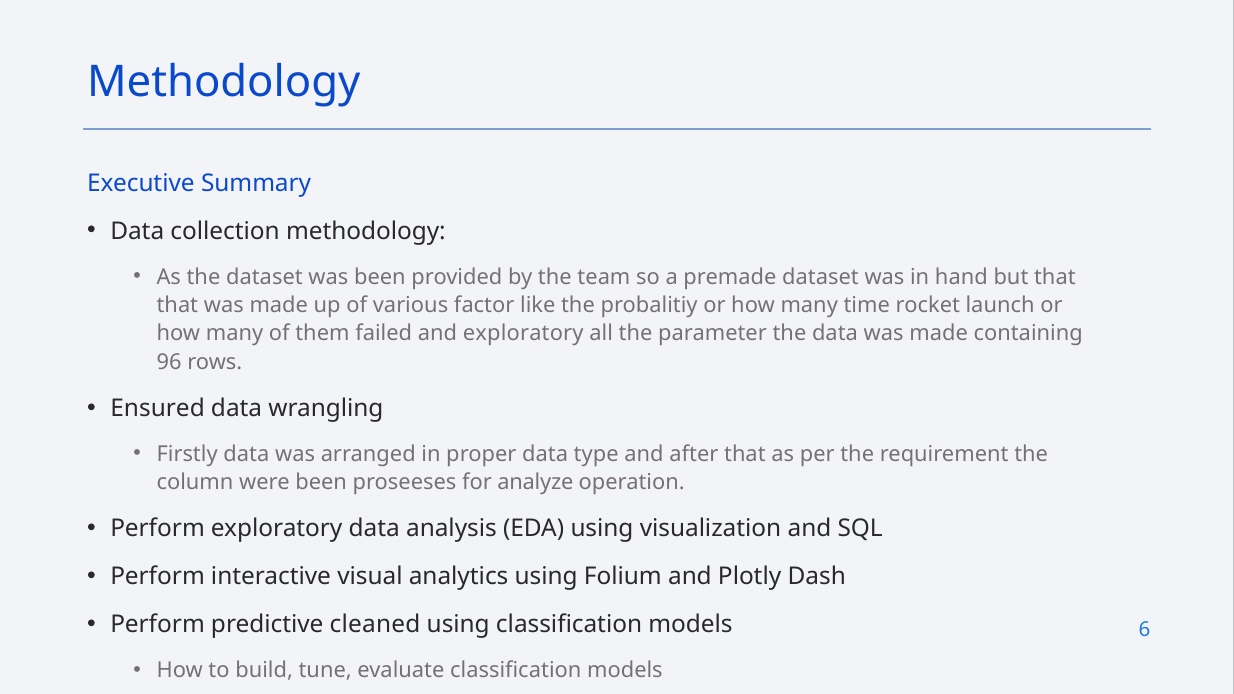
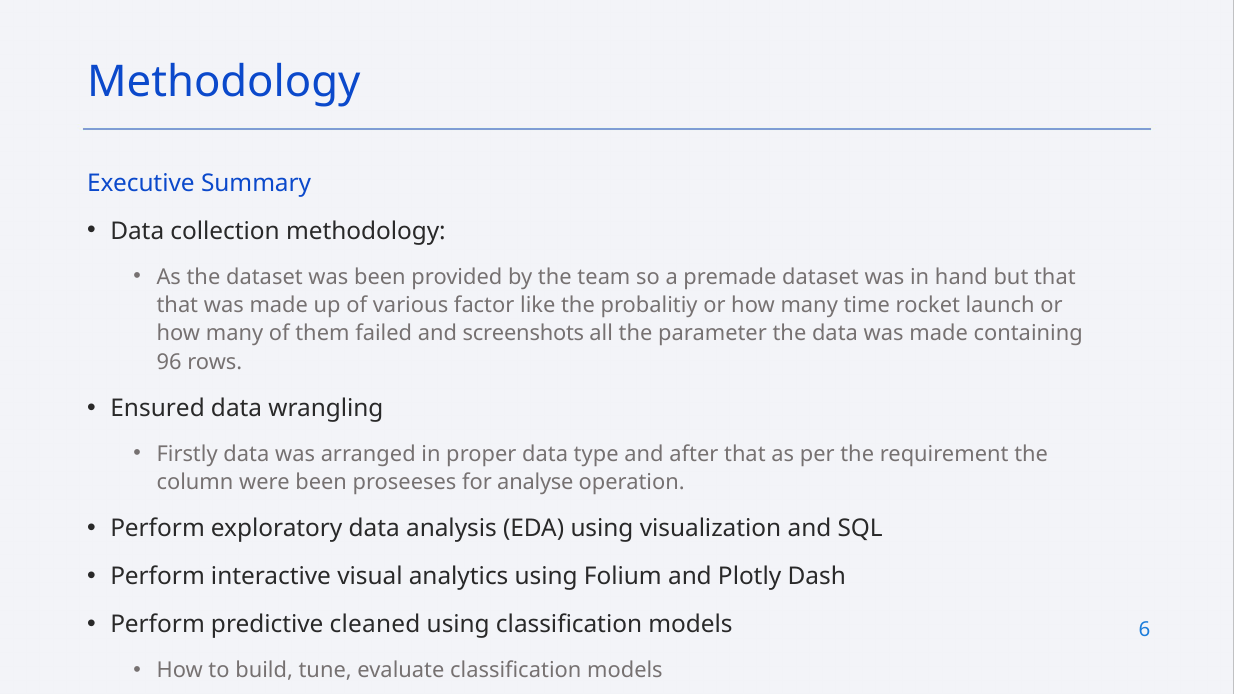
and exploratory: exploratory -> screenshots
analyze: analyze -> analyse
